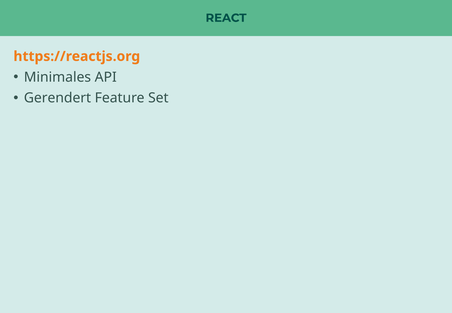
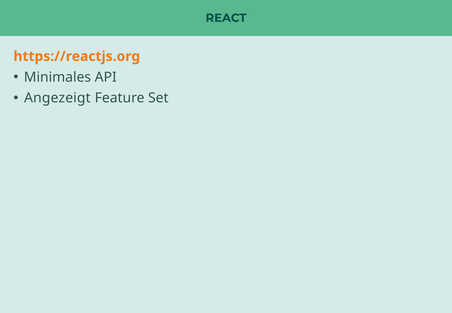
Gerendert: Gerendert -> Angezeigt
